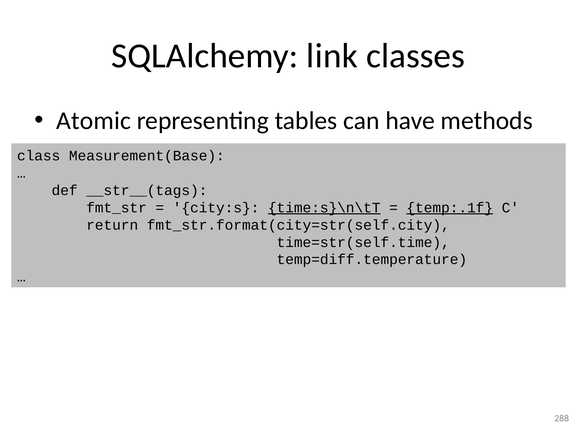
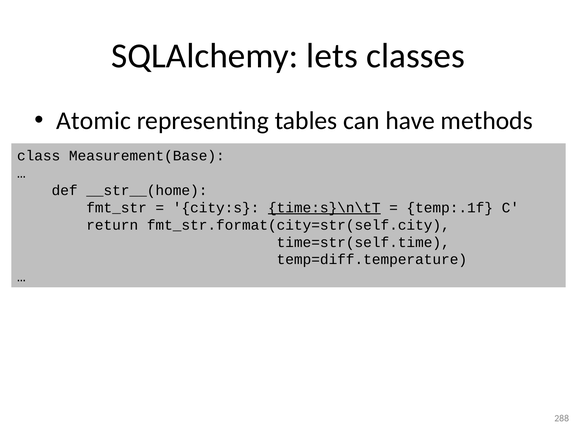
link: link -> lets
__str__(tags: __str__(tags -> __str__(home
temp:.1f underline: present -> none
